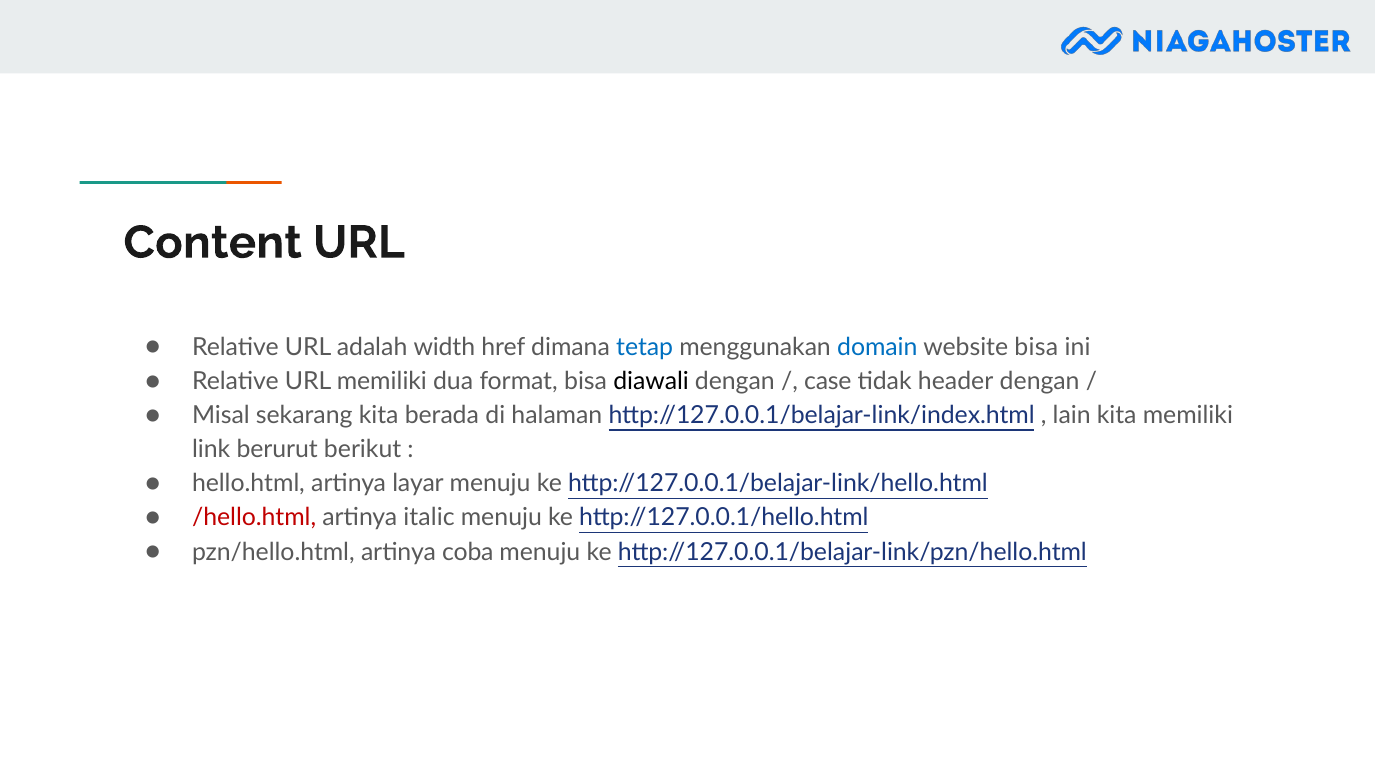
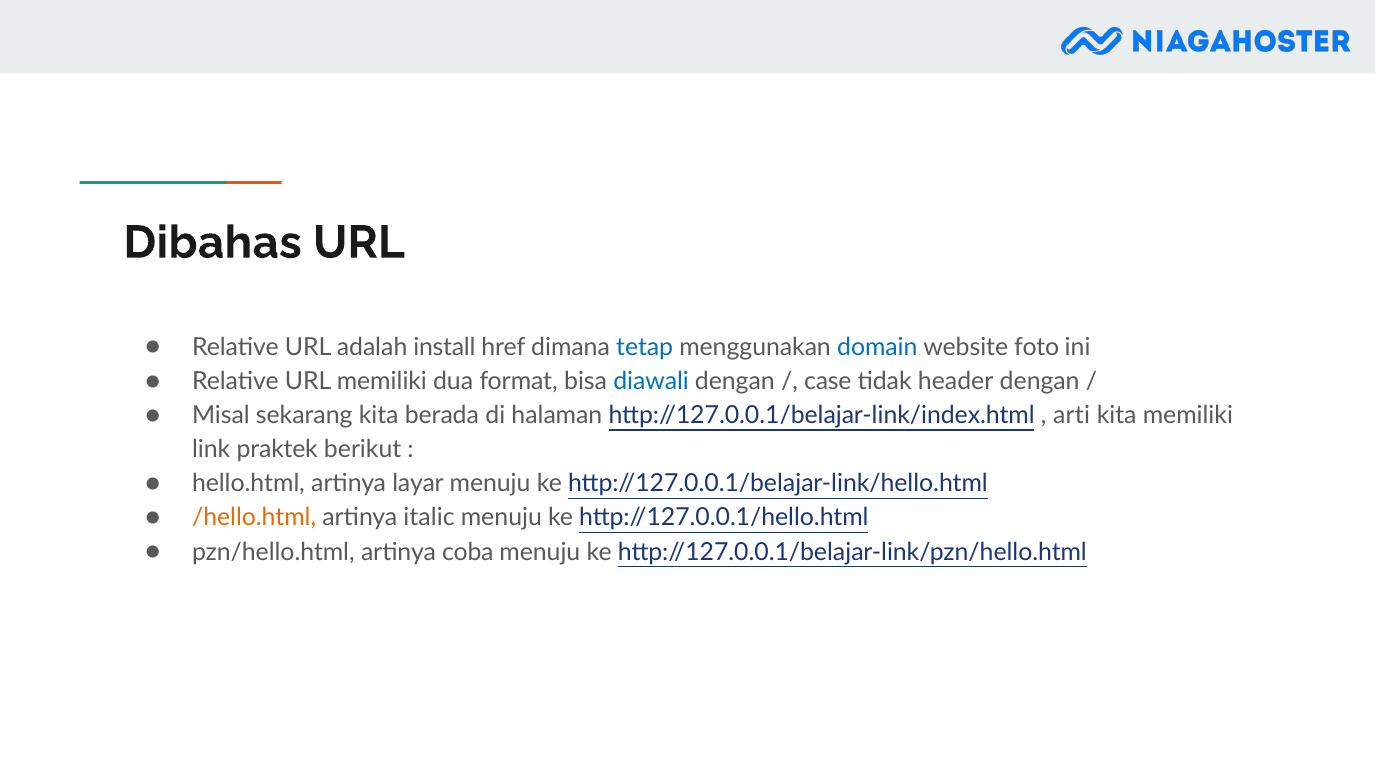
Content: Content -> Dibahas
width: width -> install
website bisa: bisa -> foto
diawali colour: black -> blue
lain: lain -> arti
berurut: berurut -> praktek
/hello.html colour: red -> orange
